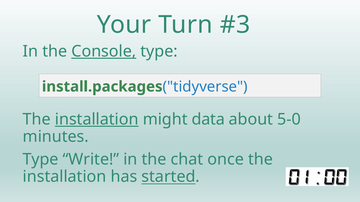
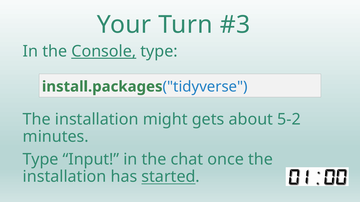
installation at (97, 120) underline: present -> none
data: data -> gets
5-0: 5-0 -> 5-2
Write: Write -> Input
